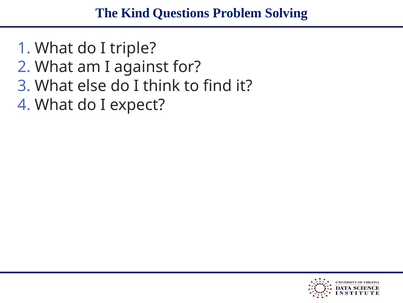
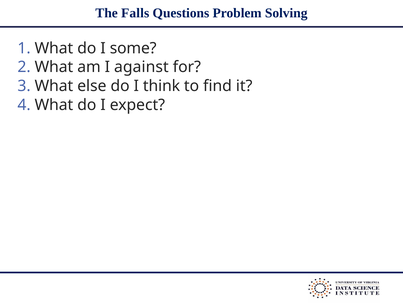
Kind: Kind -> Falls
triple: triple -> some
